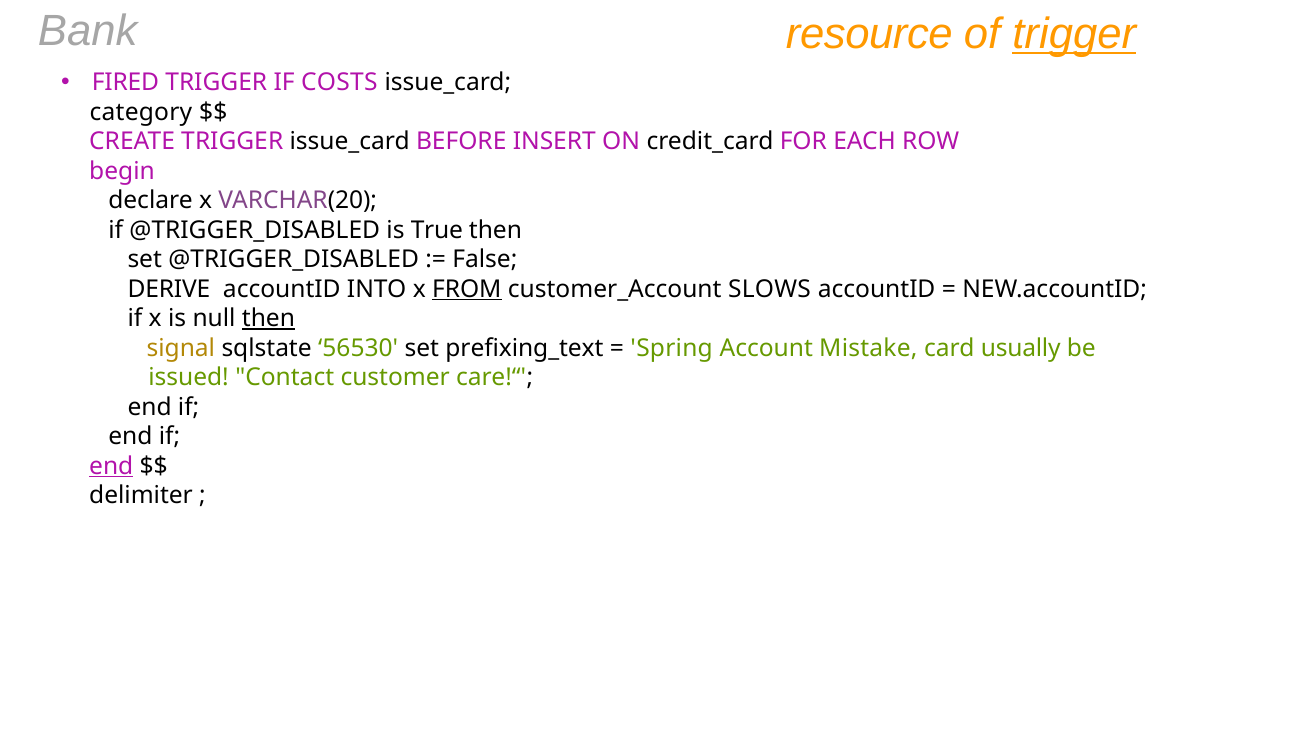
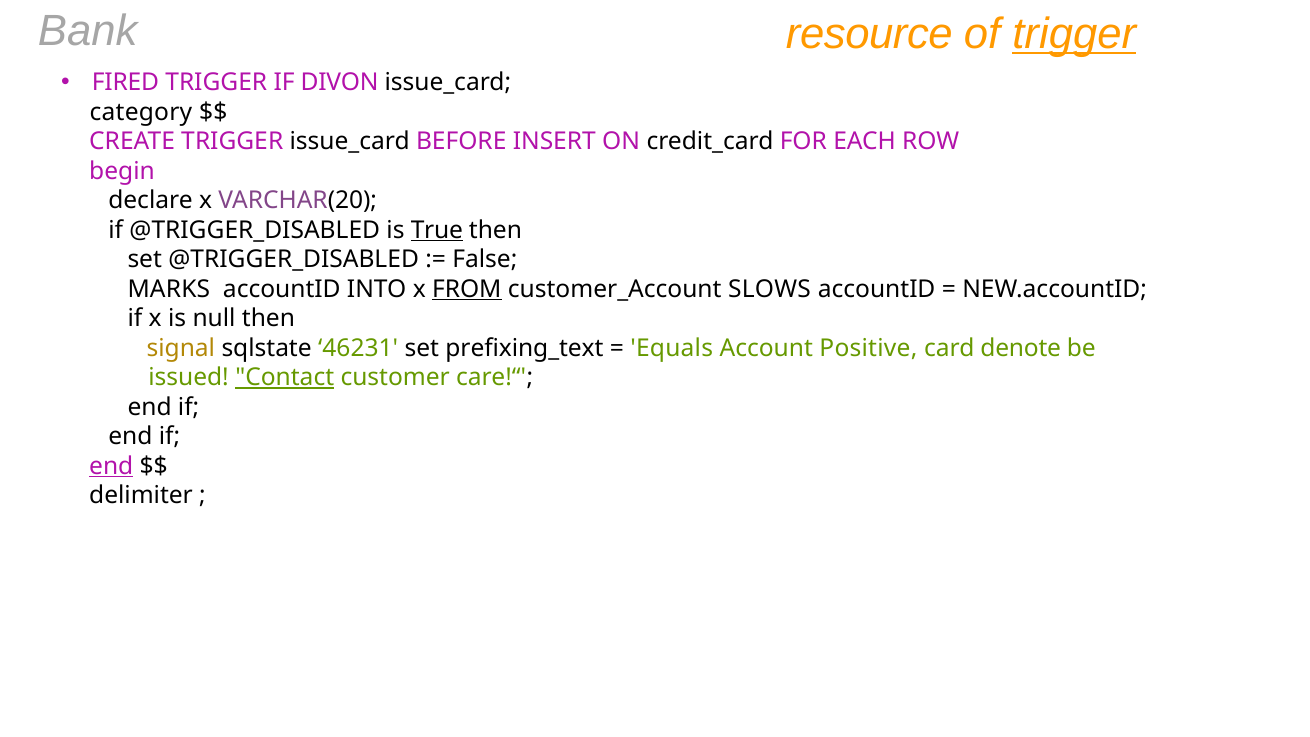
COSTS: COSTS -> DIVON
True underline: none -> present
DERIVE: DERIVE -> MARKS
then at (268, 319) underline: present -> none
56530: 56530 -> 46231
Spring: Spring -> Equals
Mistake: Mistake -> Positive
usually: usually -> denote
Contact underline: none -> present
